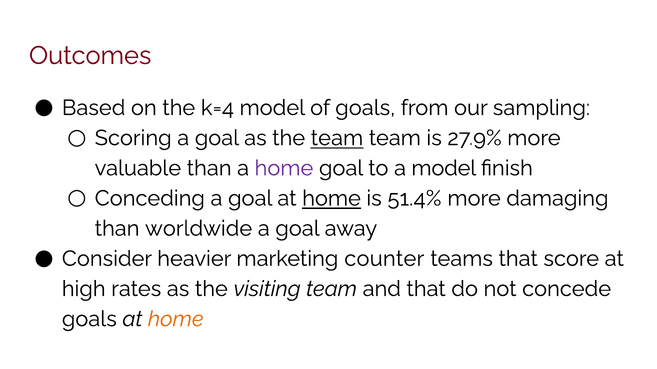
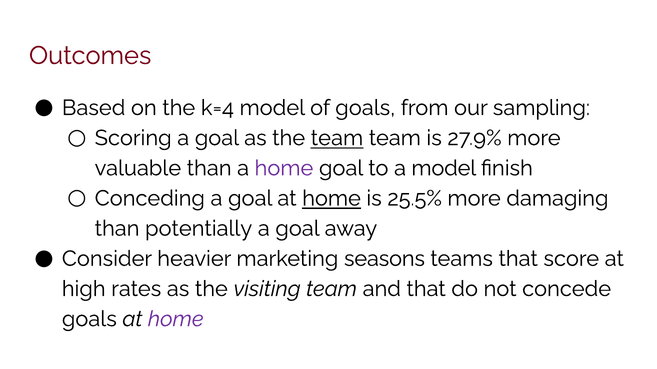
51.4%: 51.4% -> 25.5%
worldwide: worldwide -> potentially
counter: counter -> seasons
home at (176, 319) colour: orange -> purple
